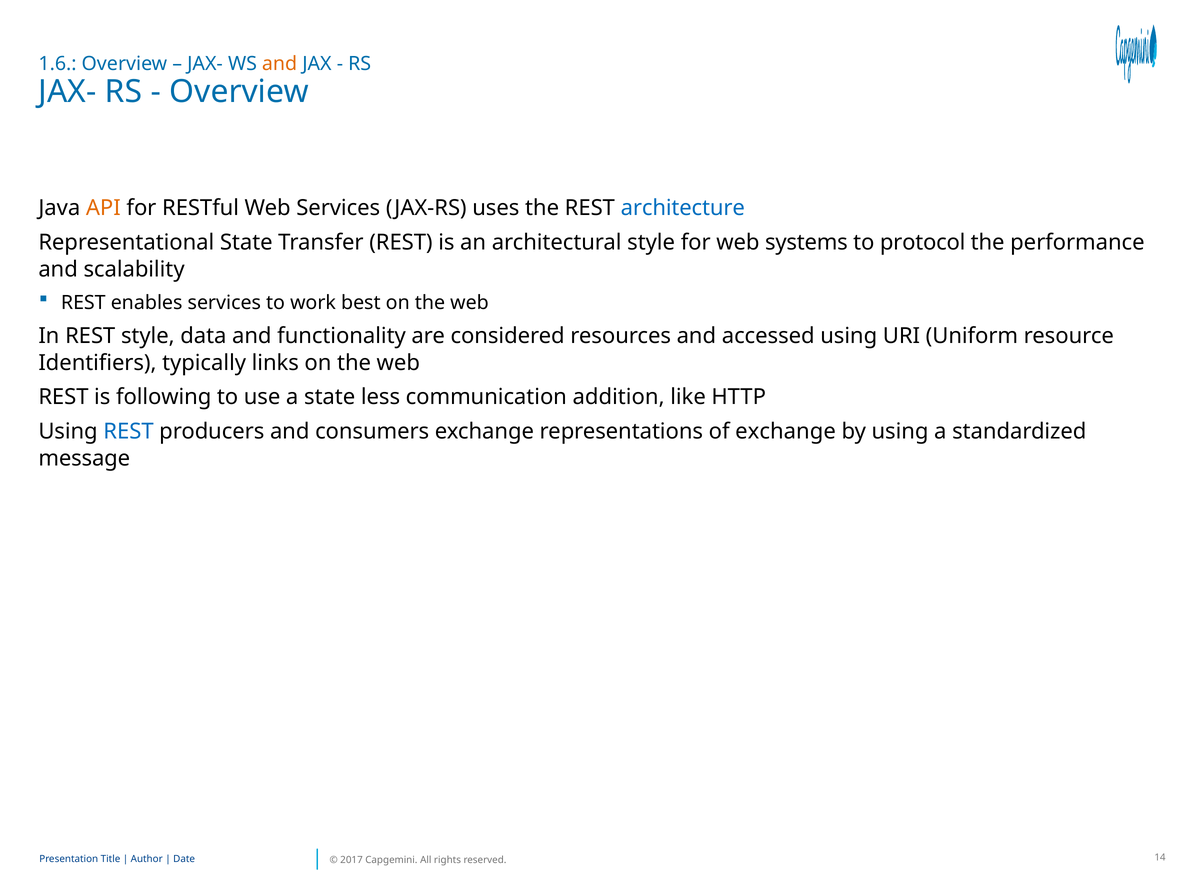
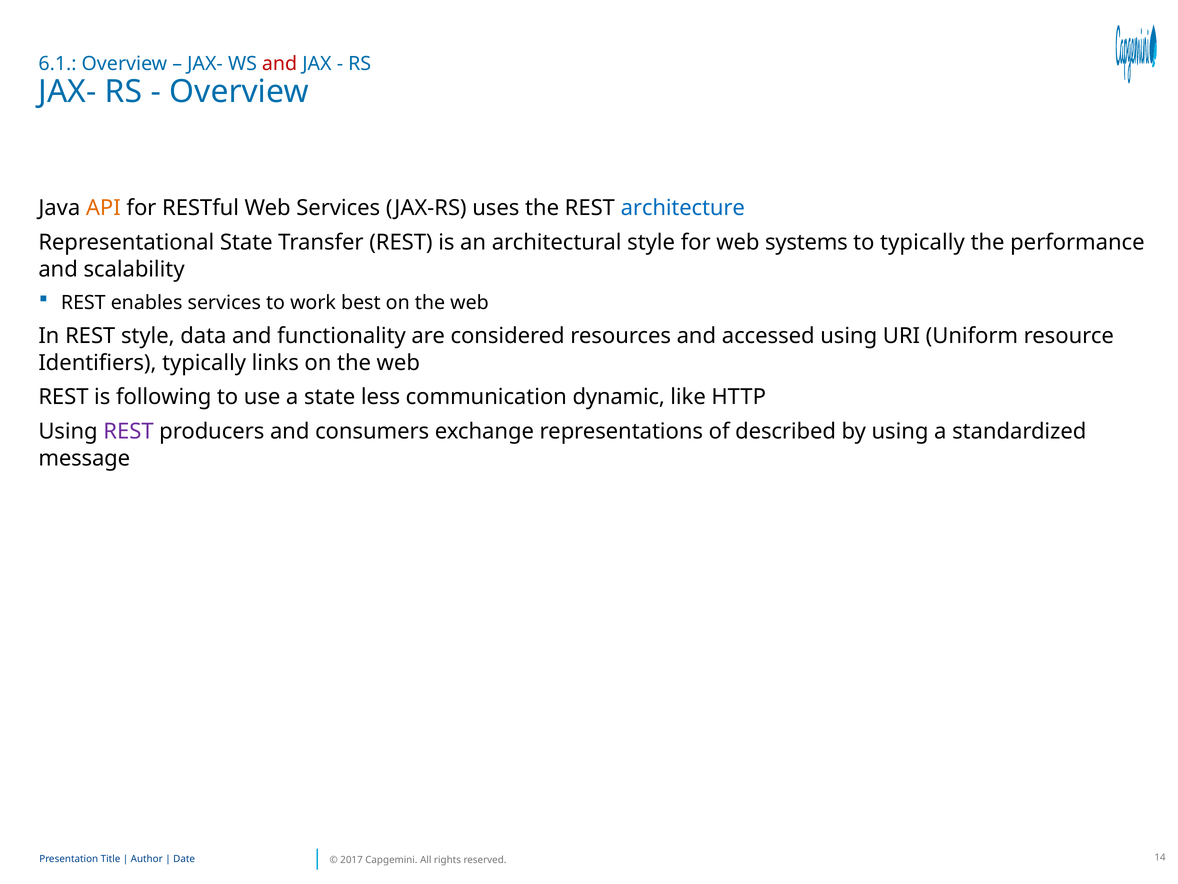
1.6: 1.6 -> 6.1
and at (280, 64) colour: orange -> red
to protocol: protocol -> typically
addition: addition -> dynamic
REST at (129, 431) colour: blue -> purple
of exchange: exchange -> described
